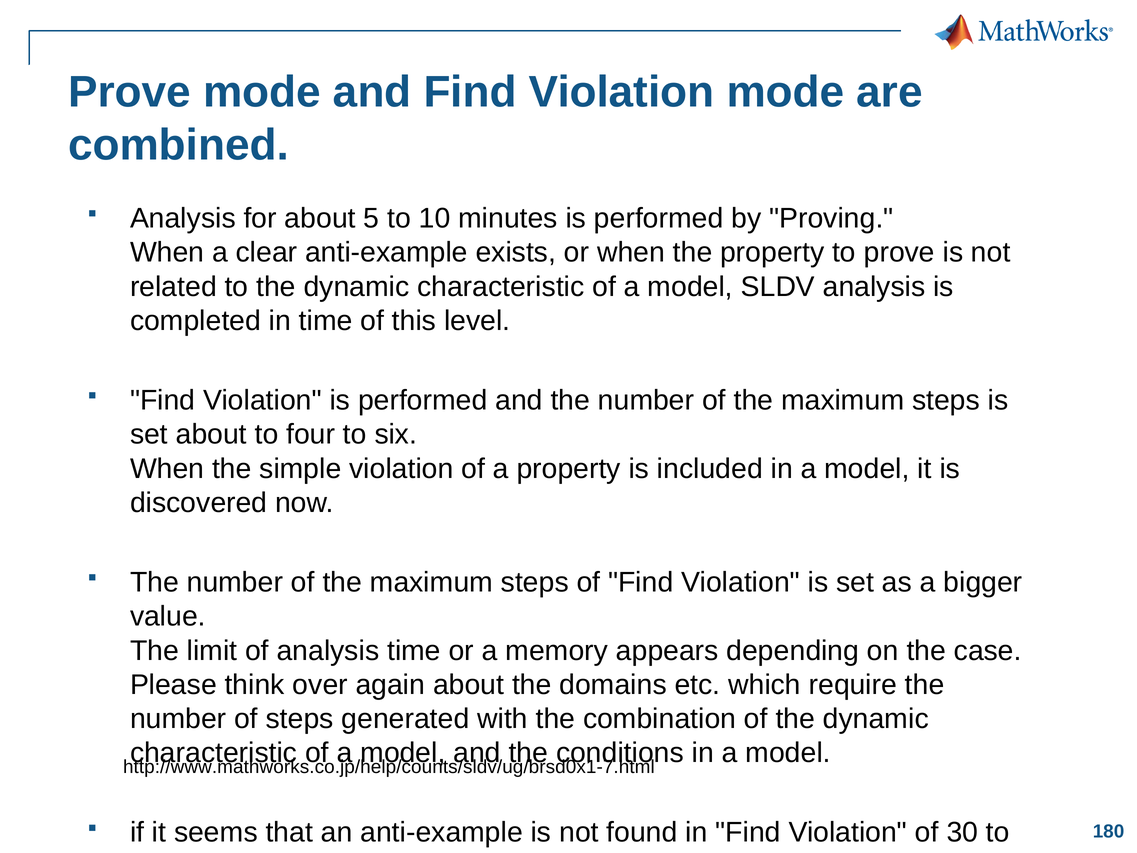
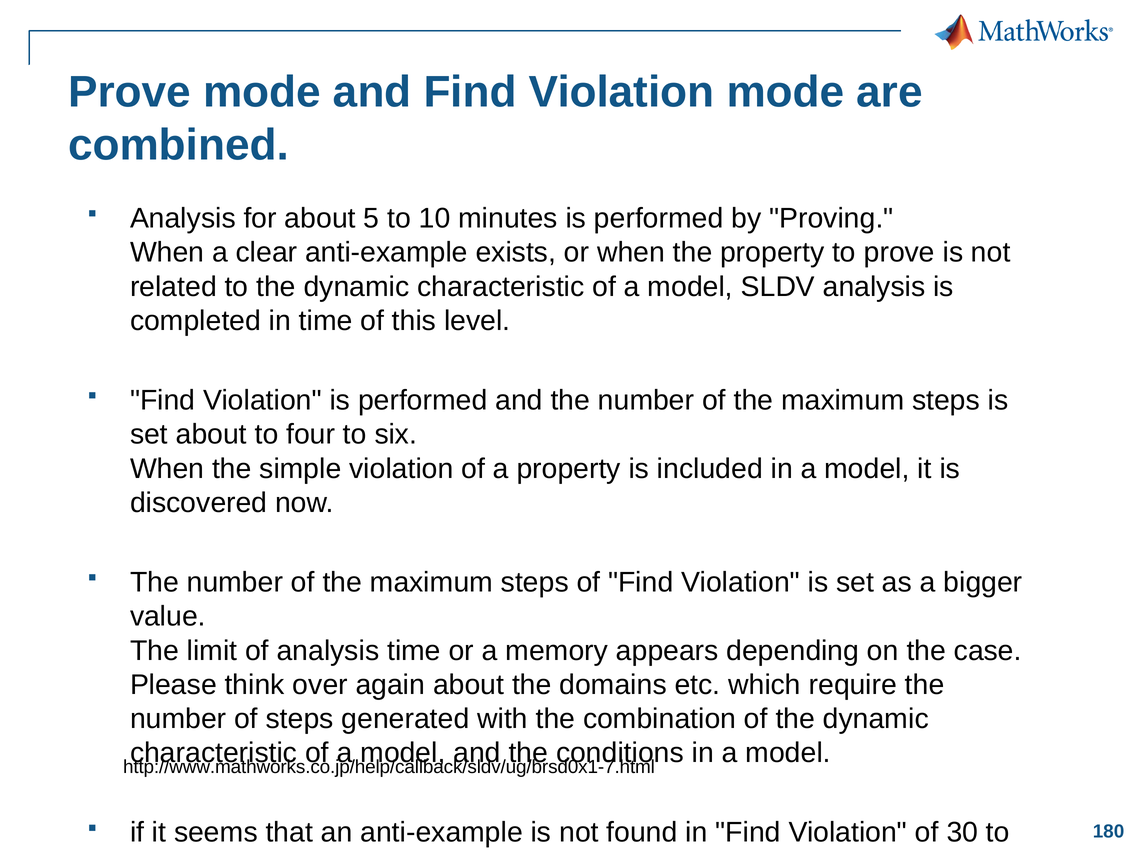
http://www.mathworks.co.jp/help/counts/sldv/ug/brsd0x1-7.html: http://www.mathworks.co.jp/help/counts/sldv/ug/brsd0x1-7.html -> http://www.mathworks.co.jp/help/callback/sldv/ug/brsd0x1-7.html
